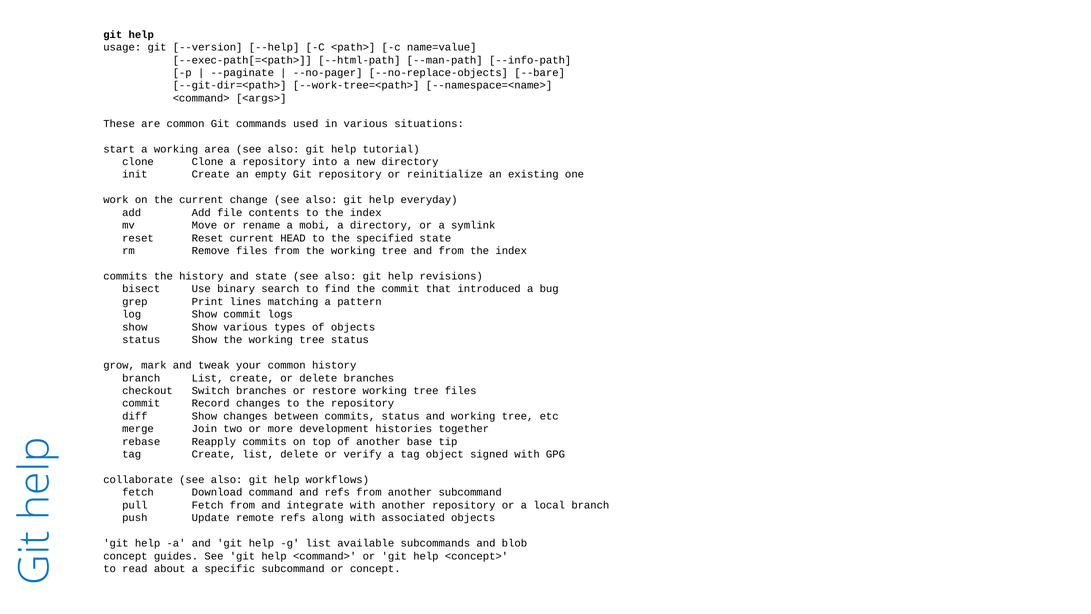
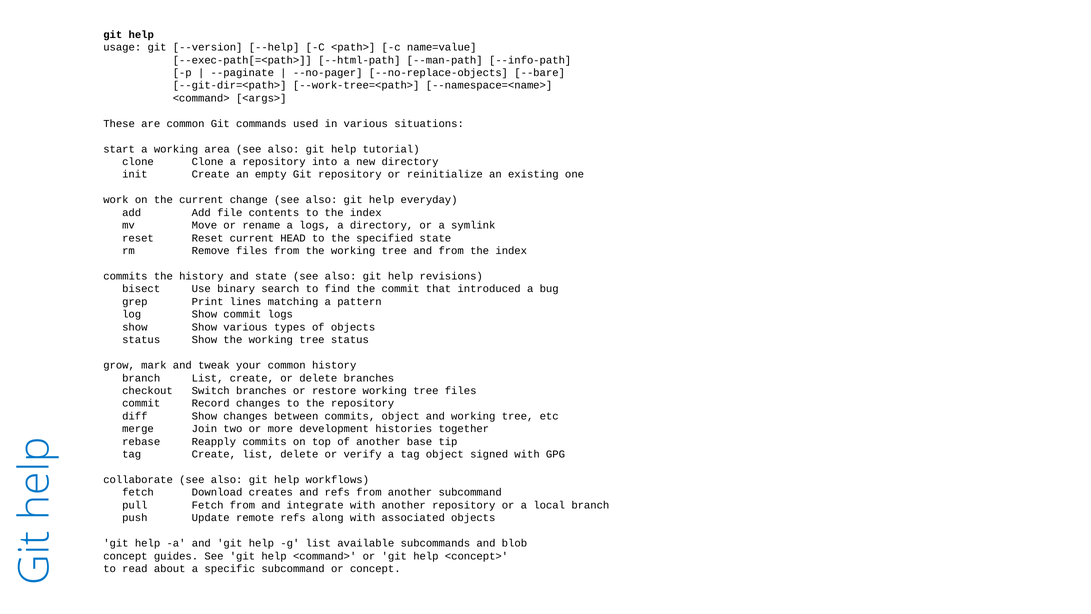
a mobi: mobi -> logs
commits status: status -> object
command: command -> creates
